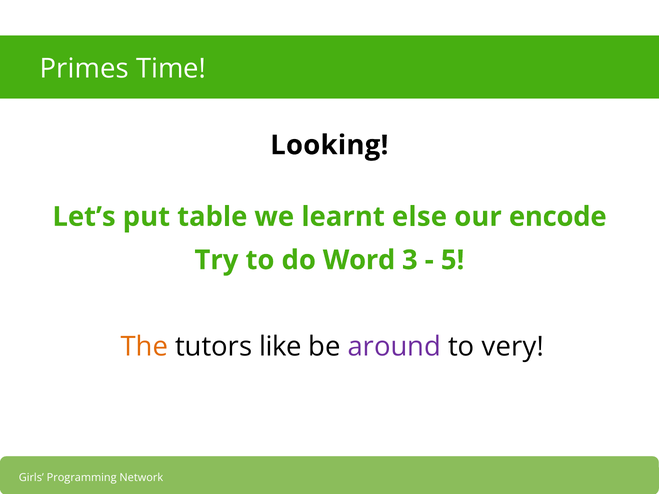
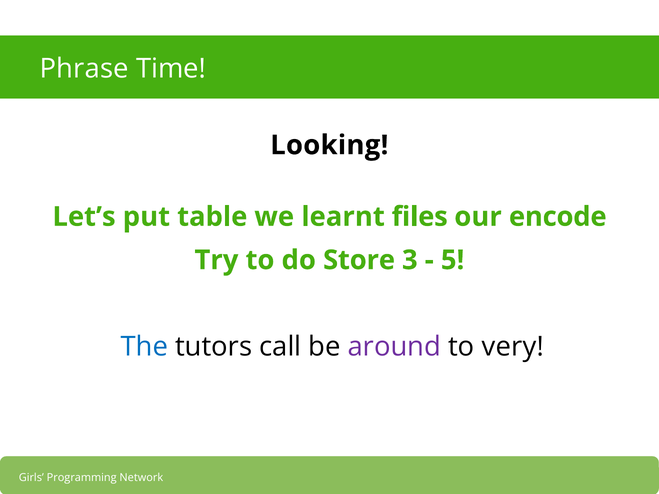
Primes: Primes -> Phrase
else: else -> files
Word: Word -> Store
The colour: orange -> blue
like: like -> call
